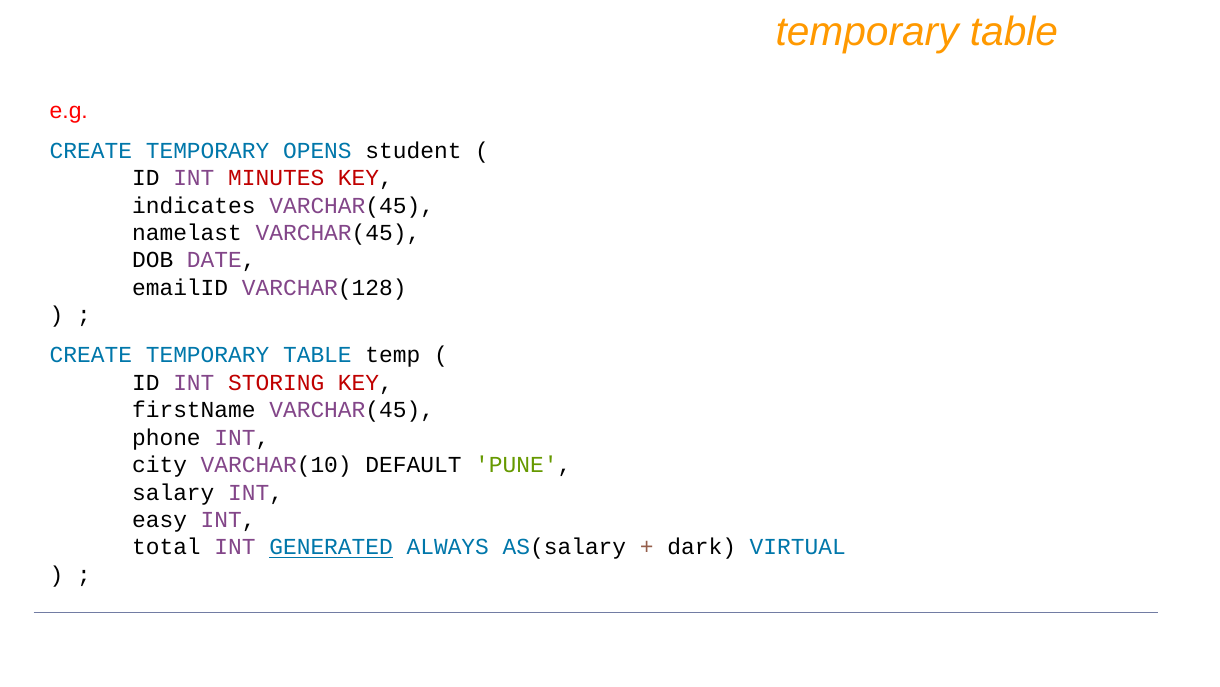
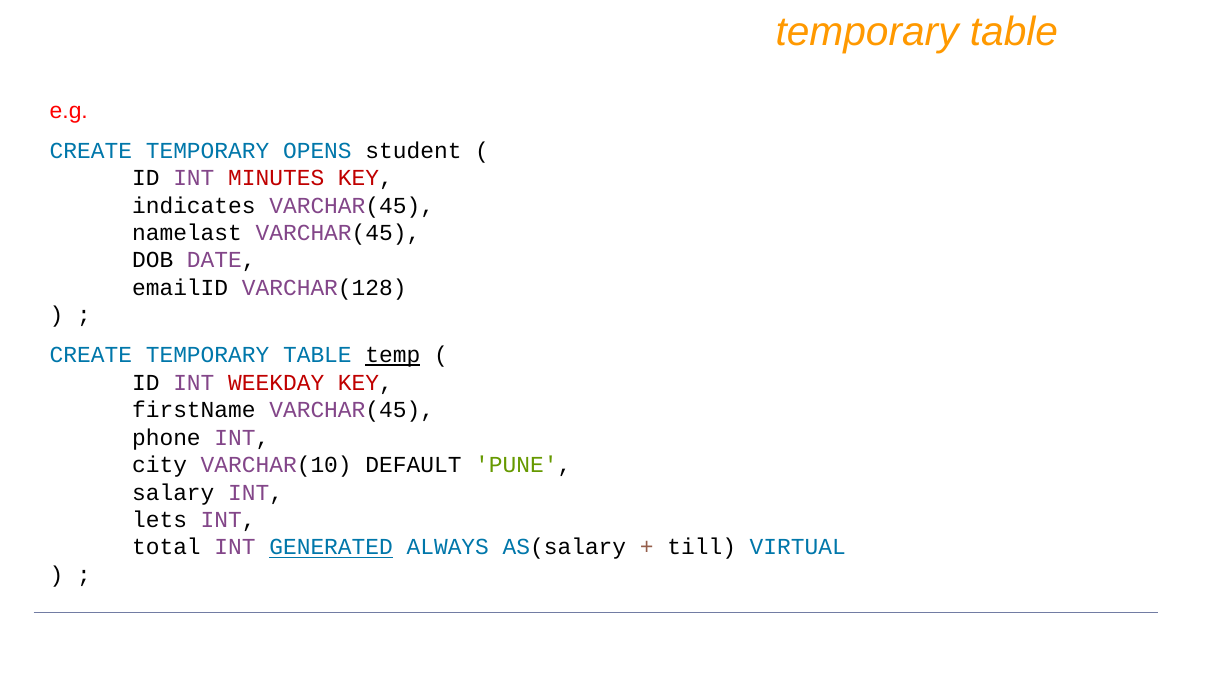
temp underline: none -> present
STORING: STORING -> WEEKDAY
easy: easy -> lets
dark: dark -> till
